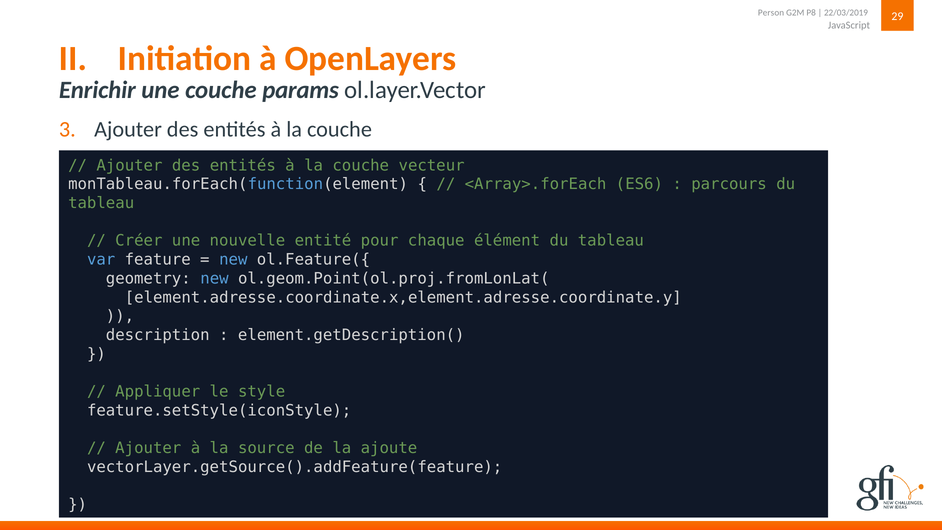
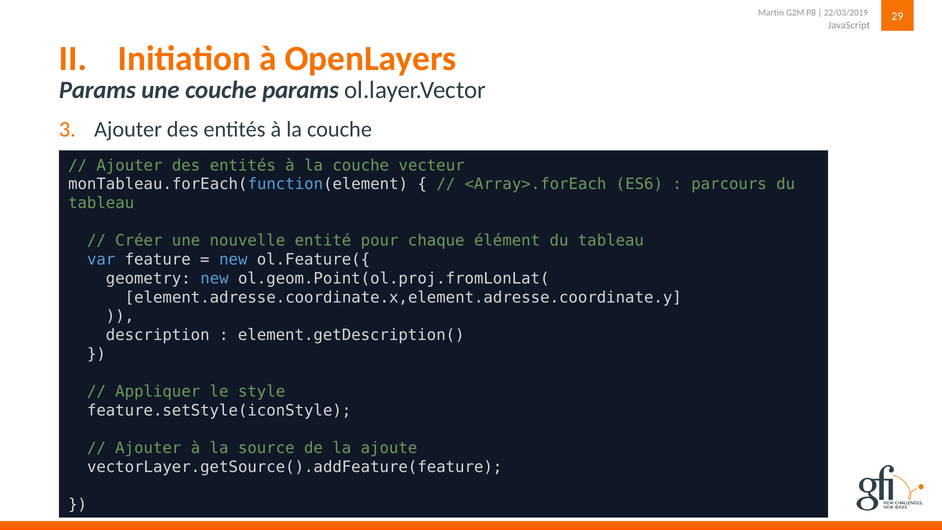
Person: Person -> Martin
Enrichir at (97, 90): Enrichir -> Params
